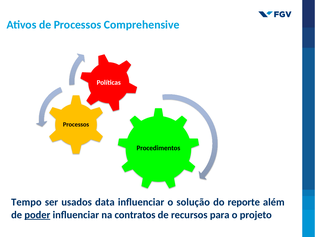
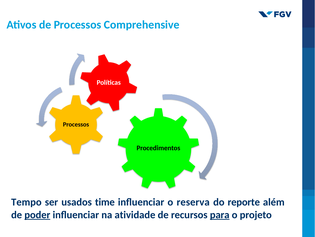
data: data -> time
solução: solução -> reserva
contratos: contratos -> atividade
para underline: none -> present
